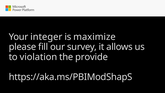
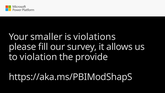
integer: integer -> smaller
maximize: maximize -> violations
